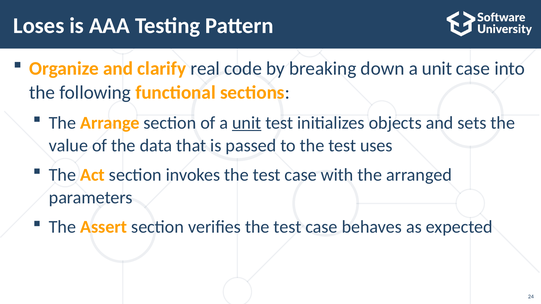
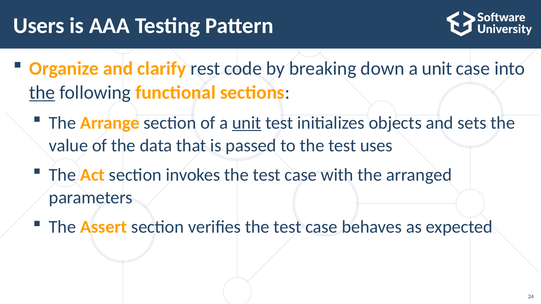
Loses: Loses -> Users
real: real -> rest
the at (42, 93) underline: none -> present
